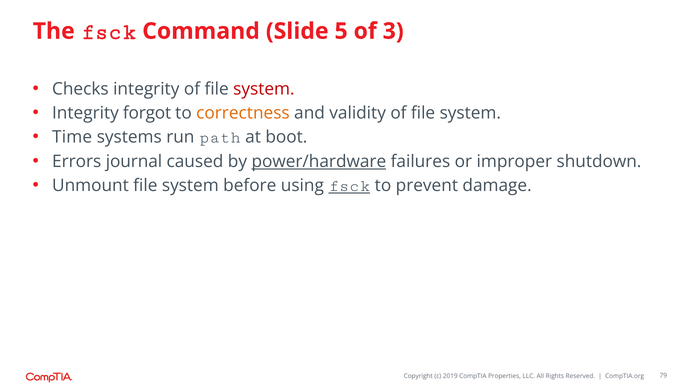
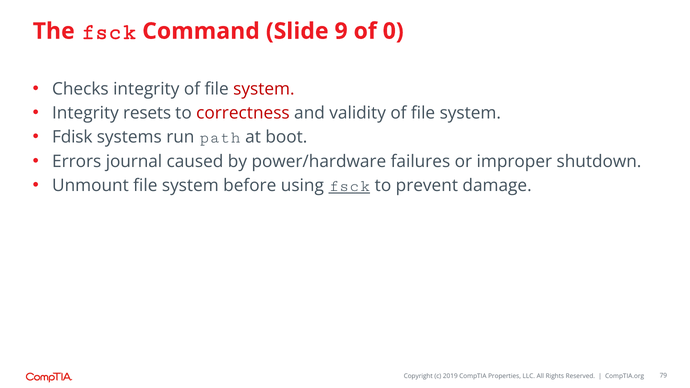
5: 5 -> 9
3: 3 -> 0
forgot: forgot -> resets
correctness colour: orange -> red
Time: Time -> Fdisk
power/hardware underline: present -> none
